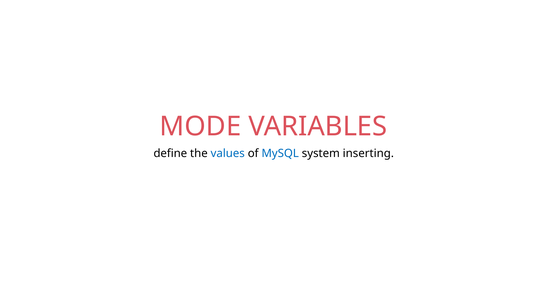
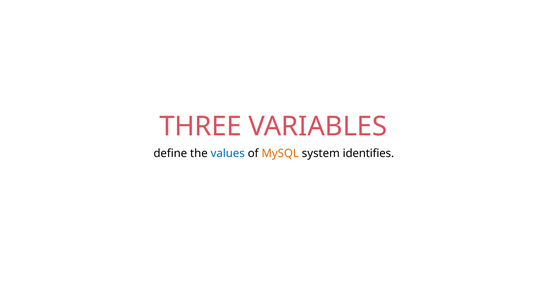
MODE: MODE -> THREE
MySQL colour: blue -> orange
inserting: inserting -> identifies
